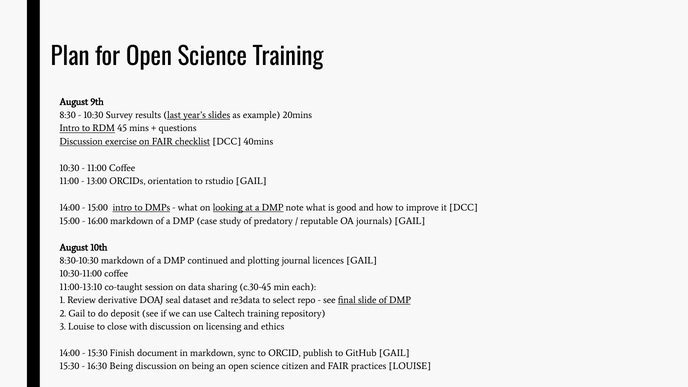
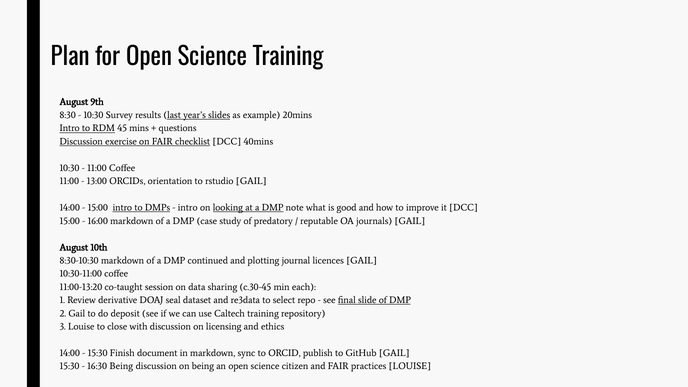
what at (188, 208): what -> intro
11:00-13:10: 11:00-13:10 -> 11:00-13:20
